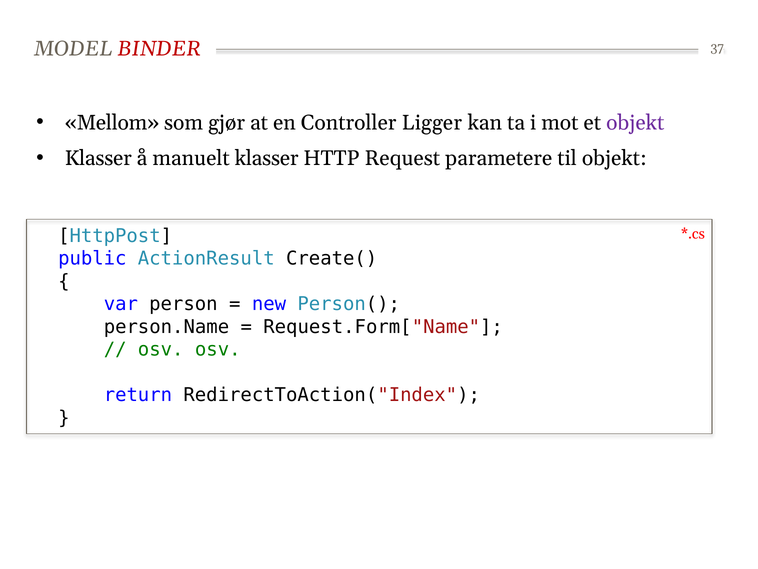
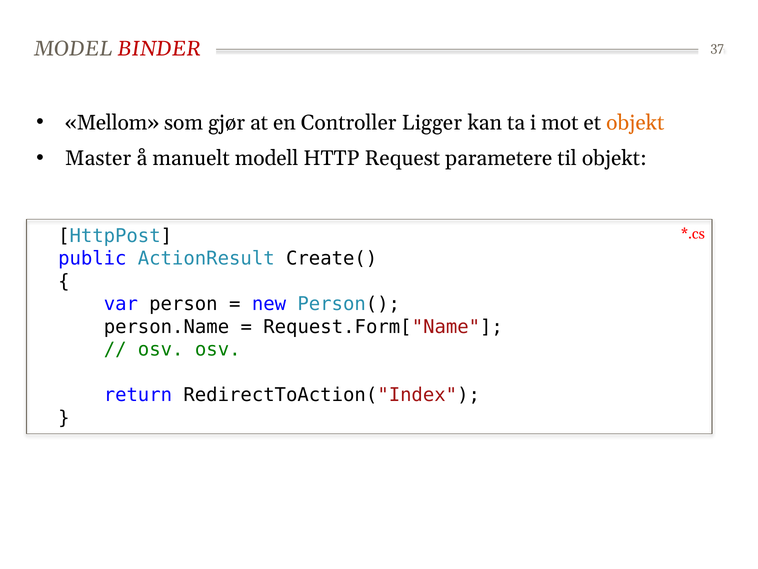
objekt at (635, 123) colour: purple -> orange
Klasser at (98, 158): Klasser -> Master
manuelt klasser: klasser -> modell
